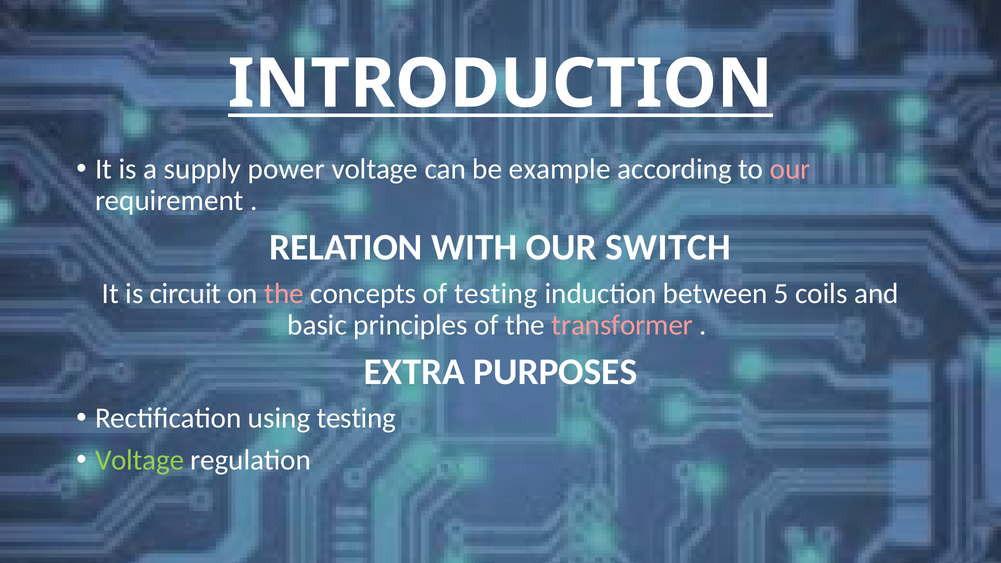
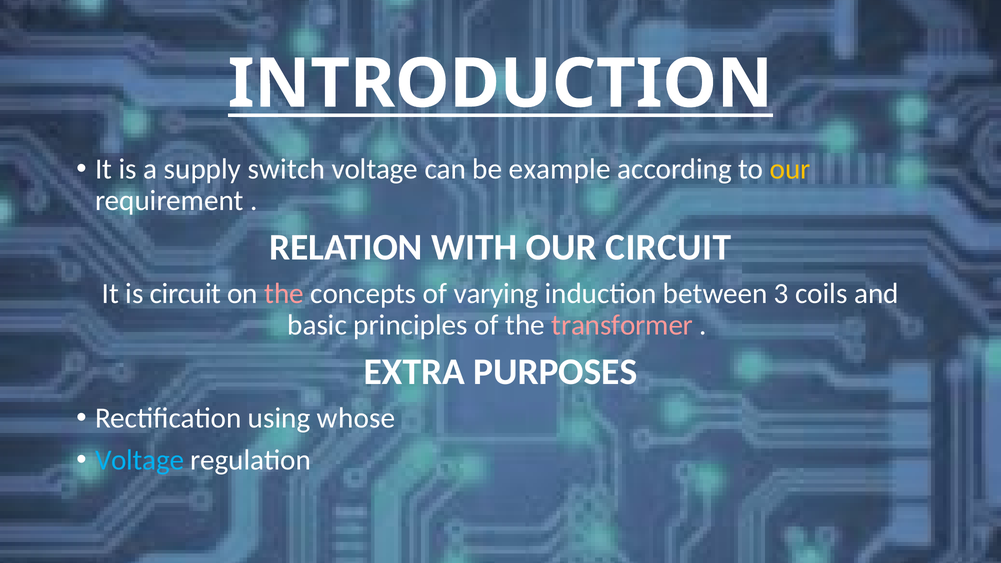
power: power -> switch
our at (790, 169) colour: pink -> yellow
OUR SWITCH: SWITCH -> CIRCUIT
of testing: testing -> varying
5: 5 -> 3
using testing: testing -> whose
Voltage at (140, 460) colour: light green -> light blue
